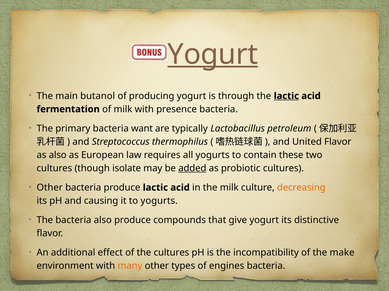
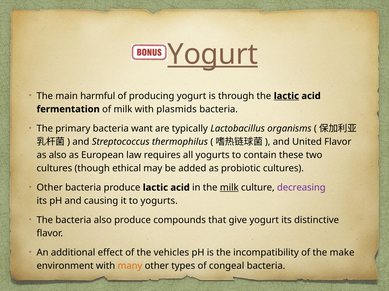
butanol: butanol -> harmful
presence: presence -> plasmids
petroleum: petroleum -> organisms
isolate: isolate -> ethical
added underline: present -> none
milk at (229, 188) underline: none -> present
decreasing colour: orange -> purple
the cultures: cultures -> vehicles
engines: engines -> congeal
